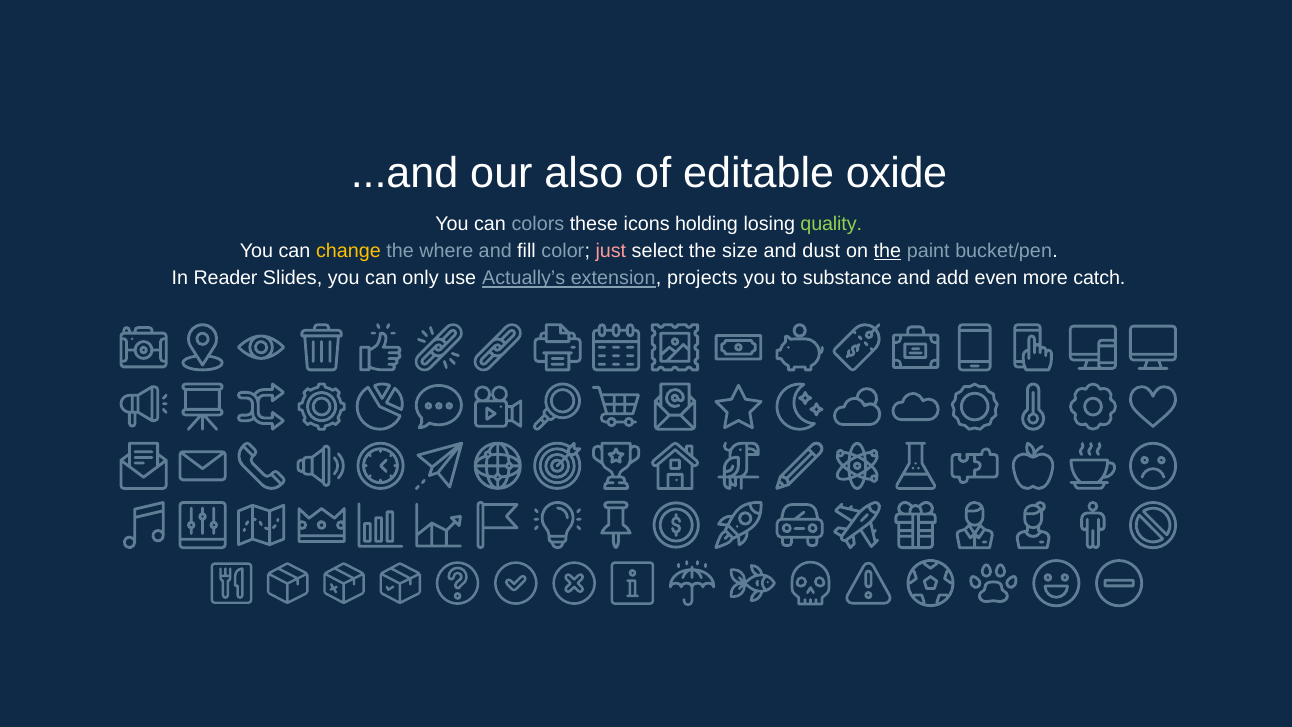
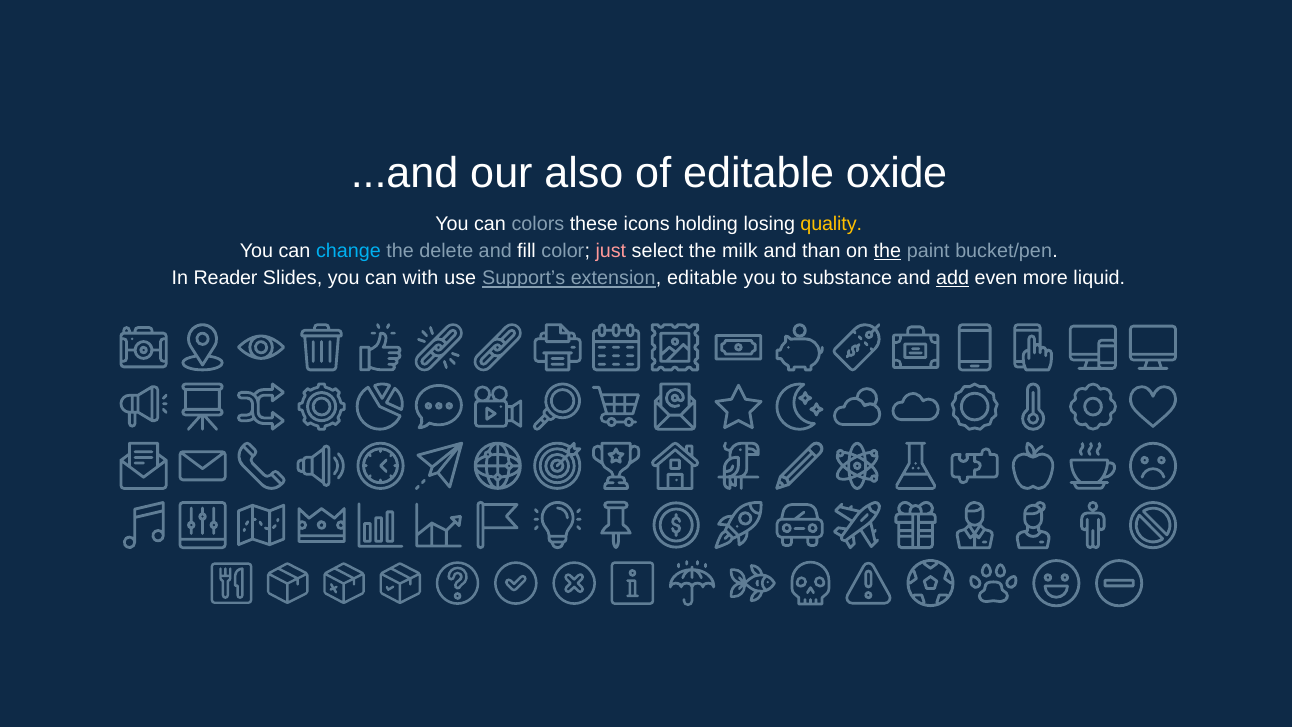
quality colour: light green -> yellow
change colour: yellow -> light blue
where: where -> delete
size: size -> milk
dust: dust -> than
only: only -> with
Actually’s: Actually’s -> Support’s
extension projects: projects -> editable
add underline: none -> present
catch: catch -> liquid
